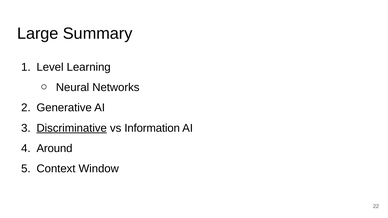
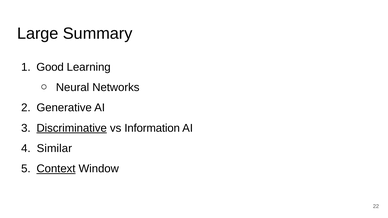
Level: Level -> Good
Around: Around -> Similar
Context underline: none -> present
